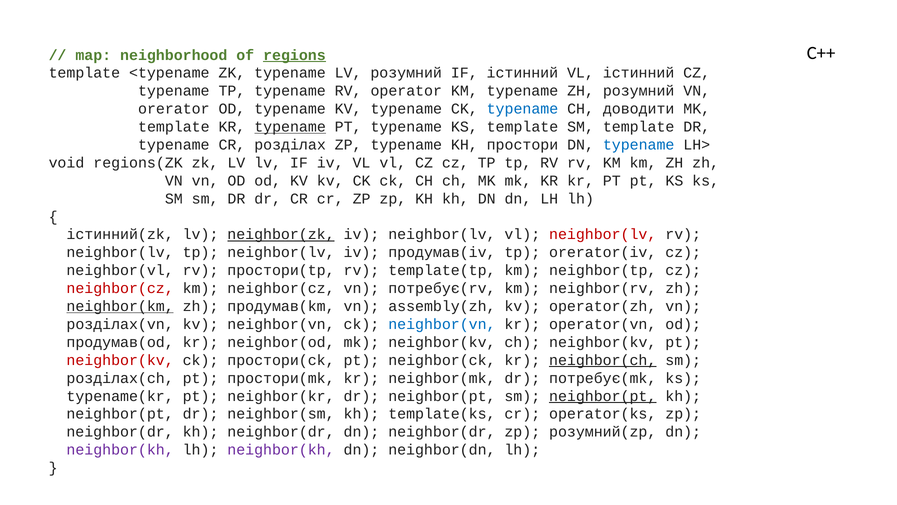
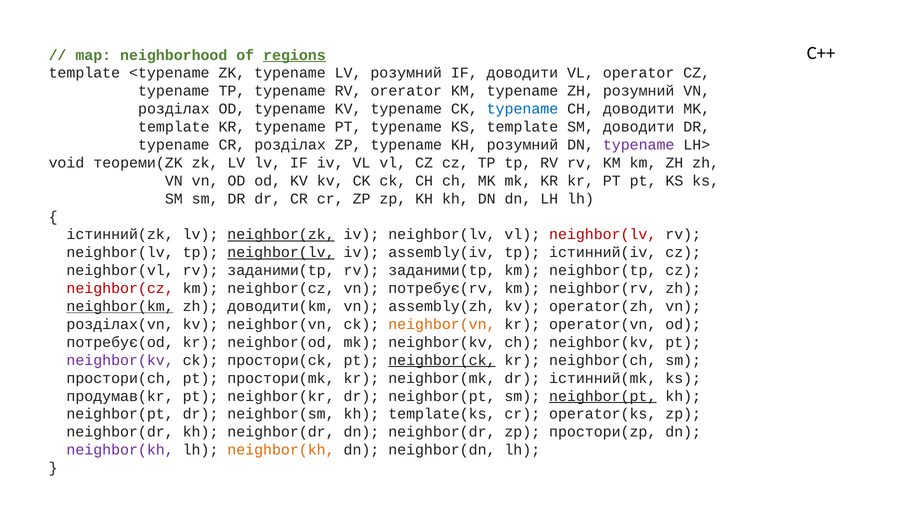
IF істинний: істинний -> доводити
VL істинний: істинний -> operator
operator: operator -> orerator
orerator at (174, 109): orerator -> розділах
typename at (290, 127) underline: present -> none
SM template: template -> доводити
KH простори: простори -> розумний
typename at (639, 145) colour: blue -> purple
regions(ZK: regions(ZK -> теореми(ZK
neighbor(lv at (281, 252) underline: none -> present
продумав(iv: продумав(iv -> assembly(iv
orerator(iv: orerator(iv -> істинний(iv
neighbor(vl rv простори(tp: простори(tp -> заданими(tp
template(tp at (442, 270): template(tp -> заданими(tp
продумав(km: продумав(km -> доводити(km
neighbor(vn at (442, 324) colour: blue -> orange
продумав(od: продумав(od -> потребує(od
neighbor(kv at (120, 360) colour: red -> purple
neighbor(ck underline: none -> present
neighbor(ch underline: present -> none
розділах(ch: розділах(ch -> простори(ch
потребує(mk: потребує(mk -> істинний(mk
typename(kr: typename(kr -> продумав(kr
розумний(zp: розумний(zp -> простори(zp
neighbor(kh at (281, 450) colour: purple -> orange
